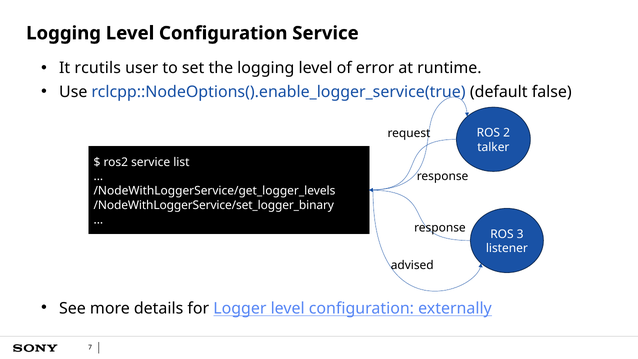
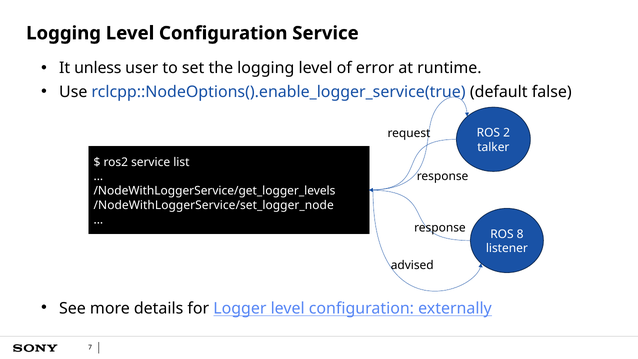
rcutils: rcutils -> unless
/NodeWithLoggerService/set_logger_binary: /NodeWithLoggerService/set_logger_binary -> /NodeWithLoggerService/set_logger_node
3: 3 -> 8
